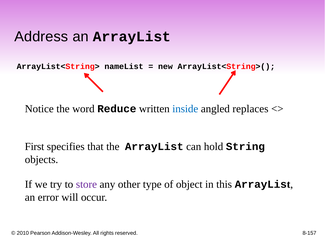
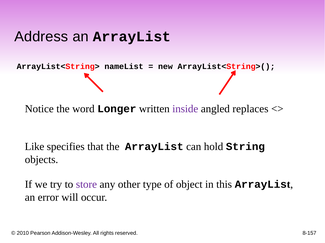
Reduce: Reduce -> Longer
inside colour: blue -> purple
First: First -> Like
